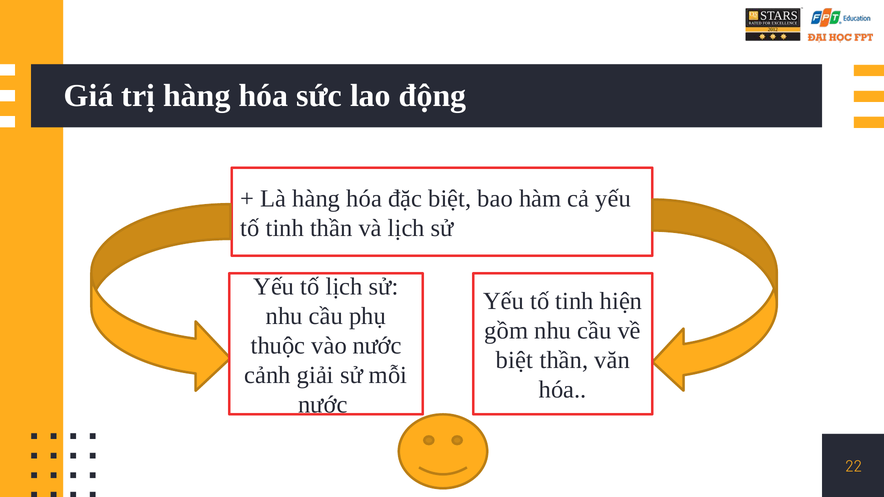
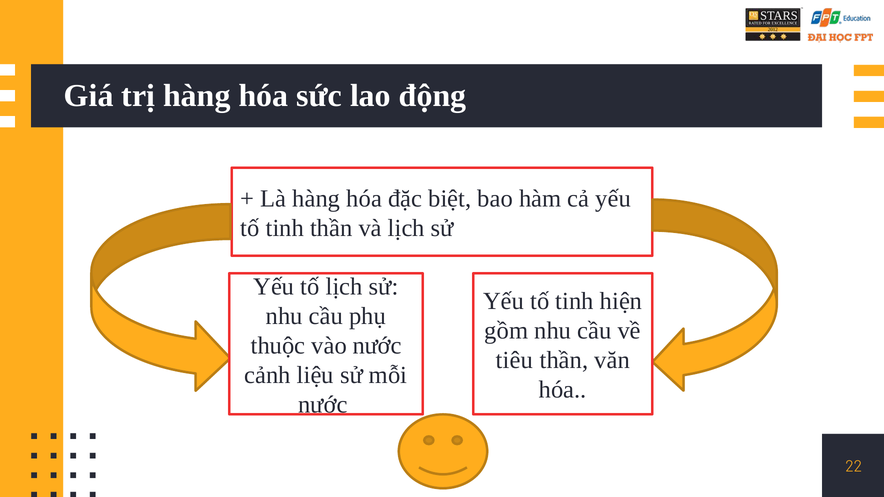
biệt at (514, 360): biệt -> tiêu
giải: giải -> liệu
